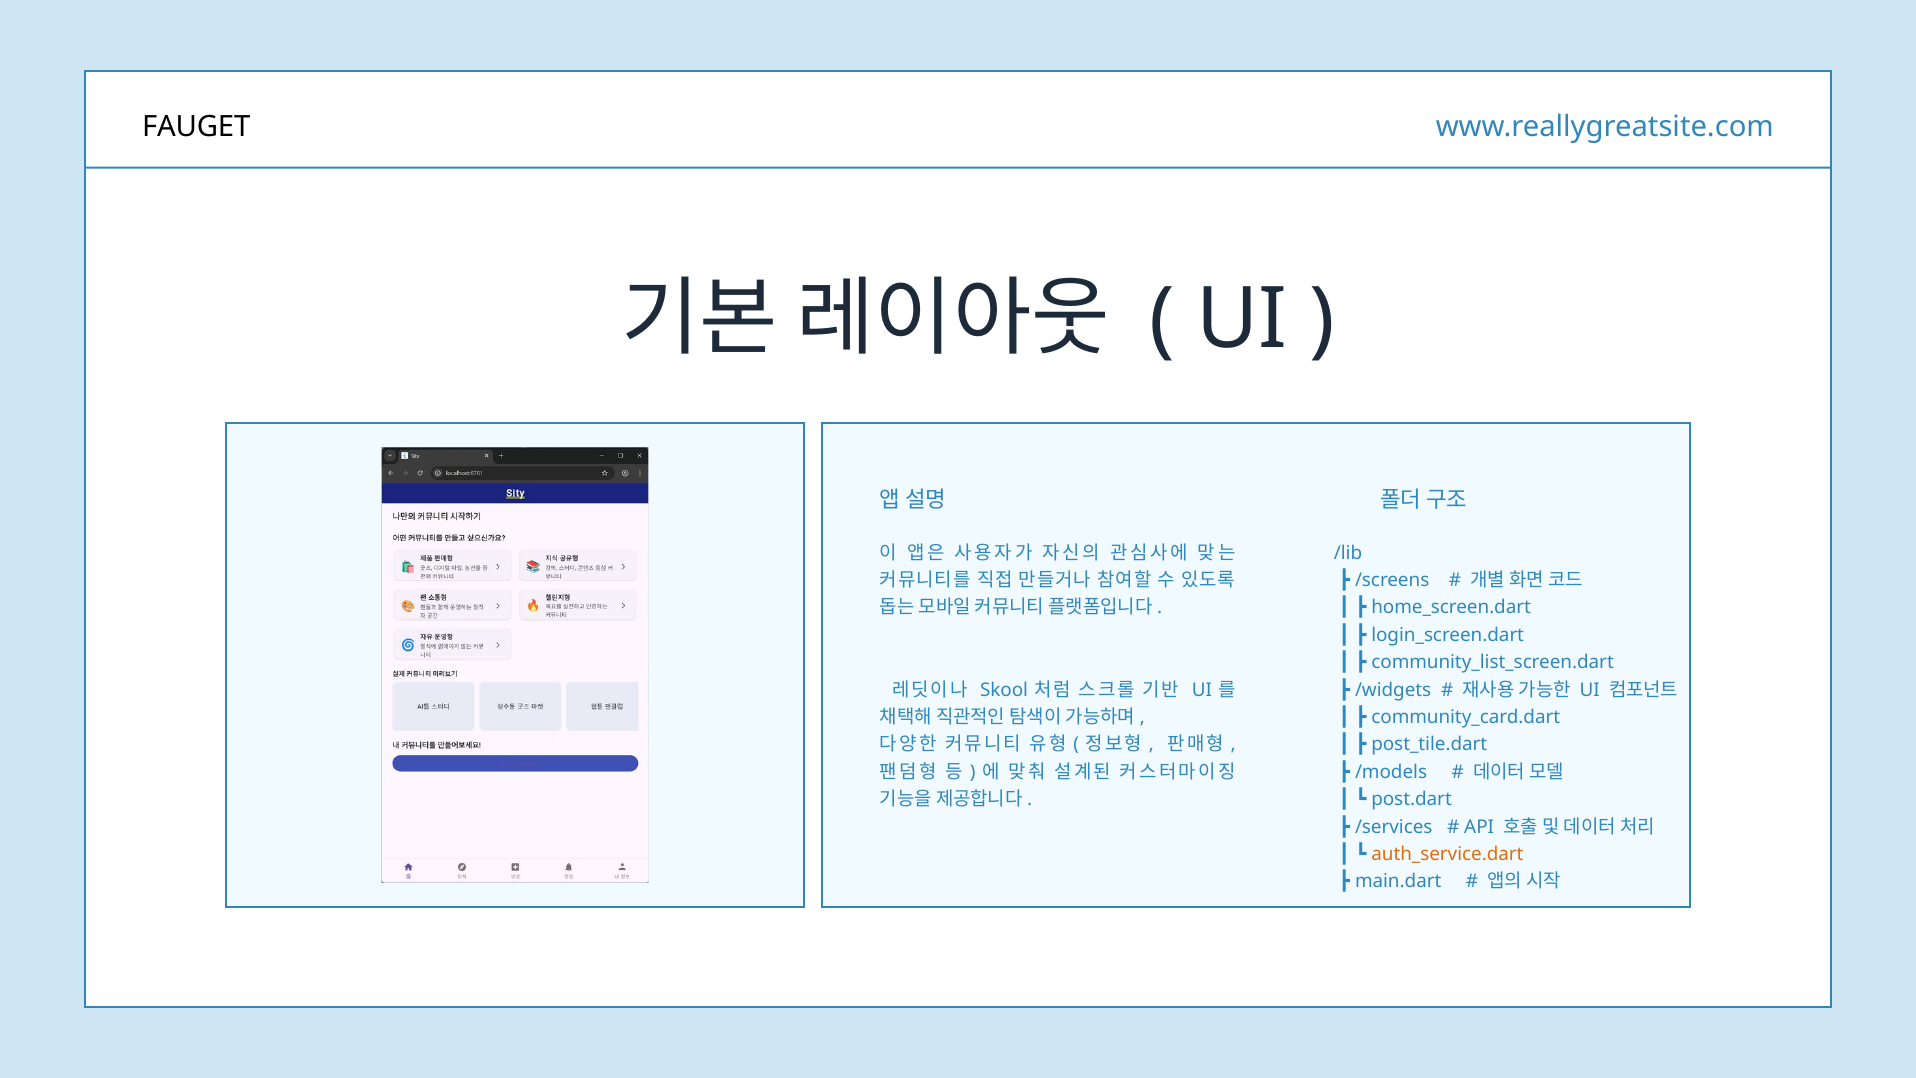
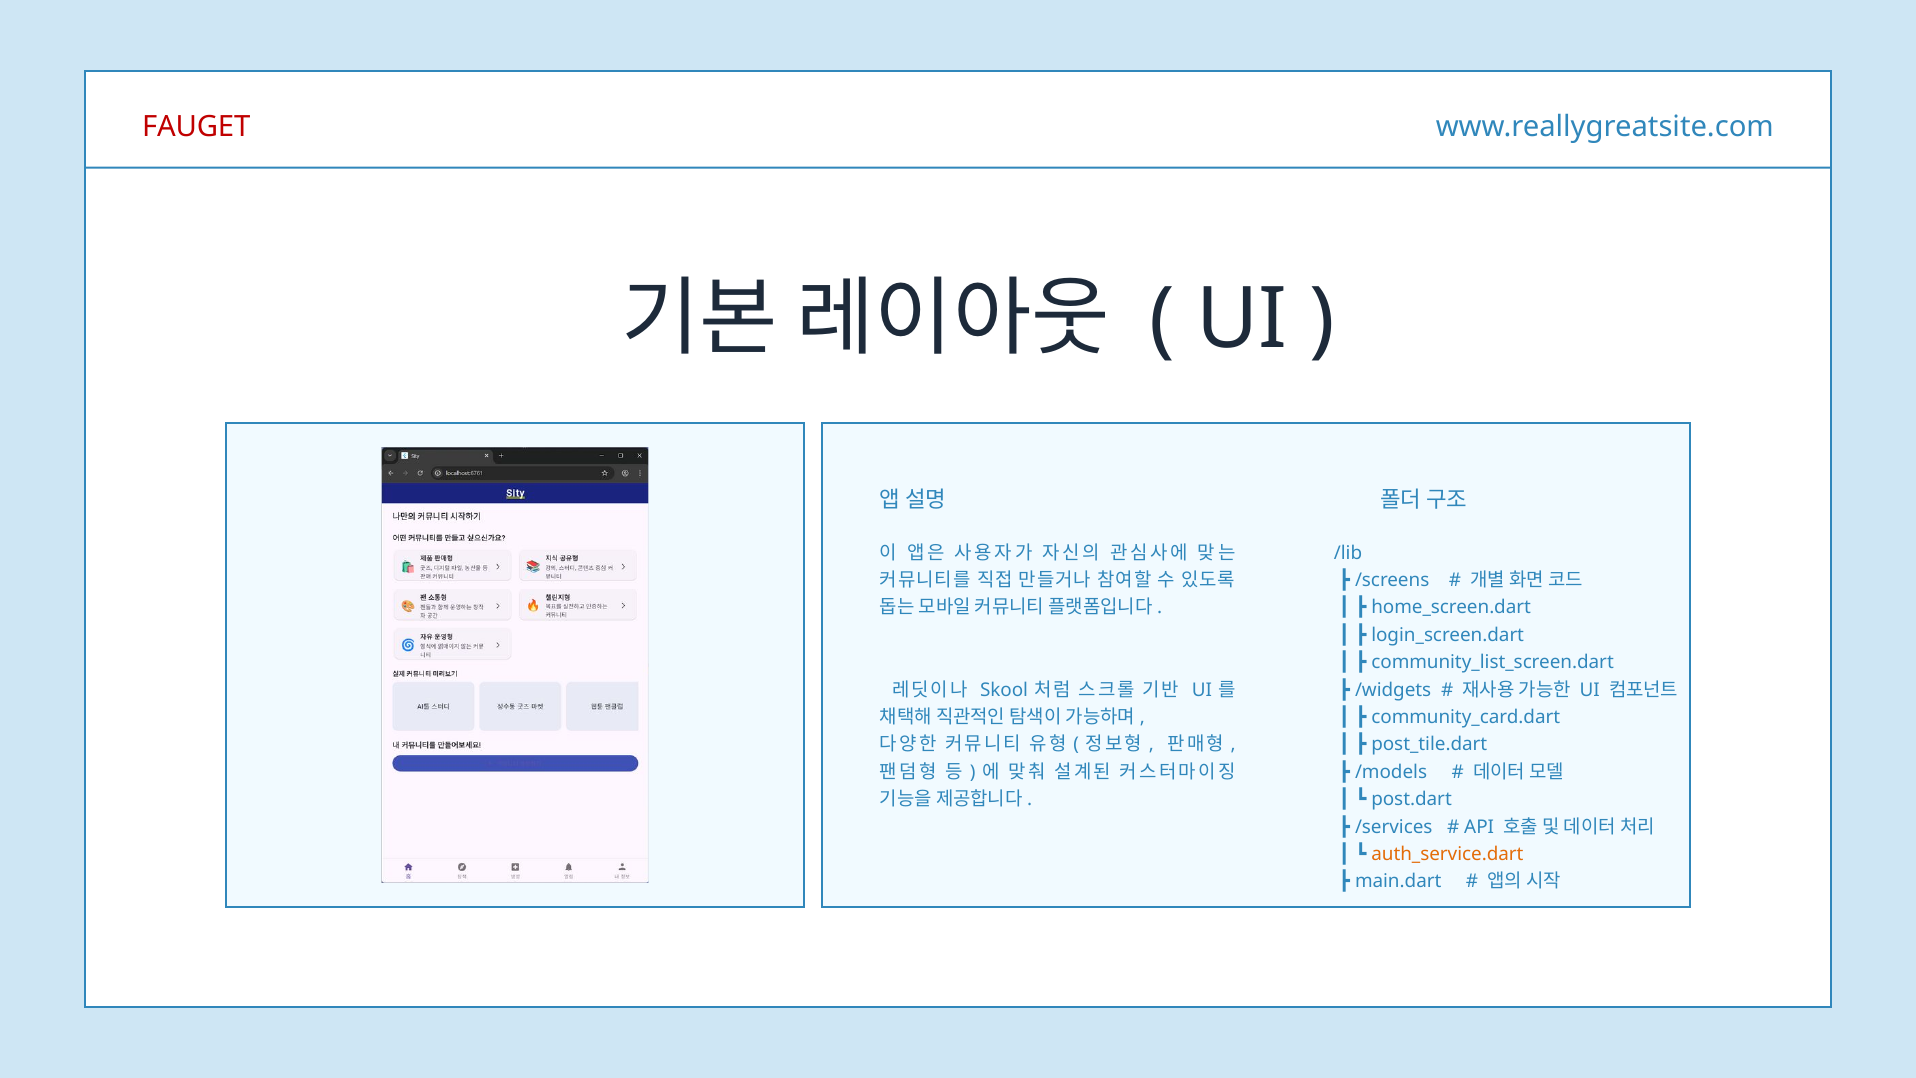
FAUGET colour: black -> red
